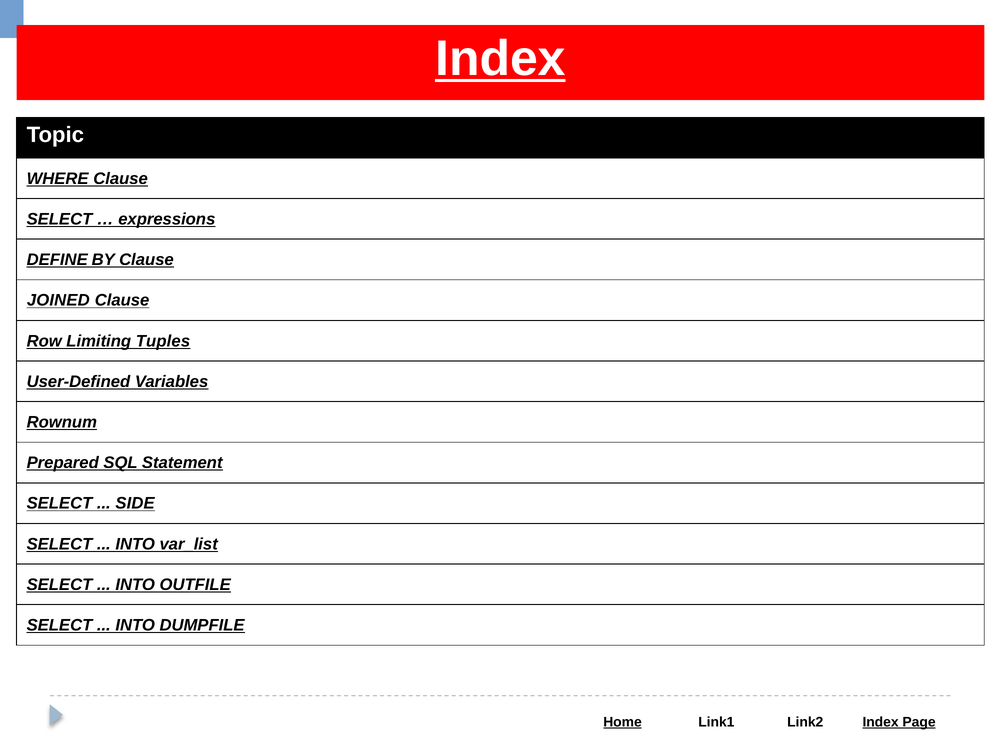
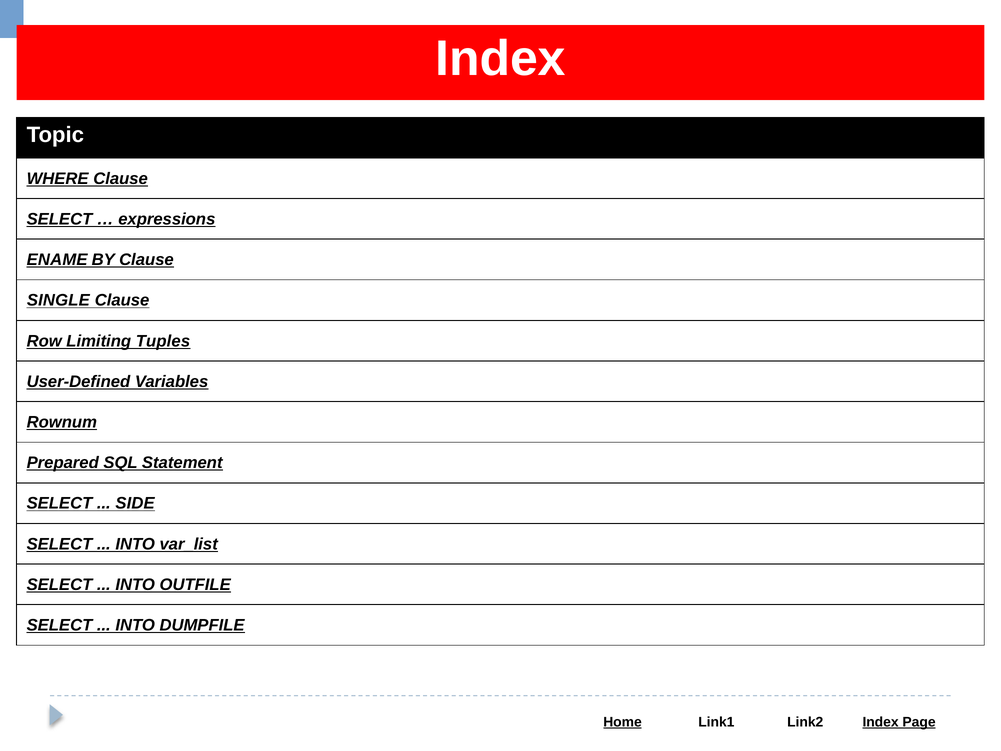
Index at (500, 59) underline: present -> none
DEFINE: DEFINE -> ENAME
JOINED: JOINED -> SINGLE
